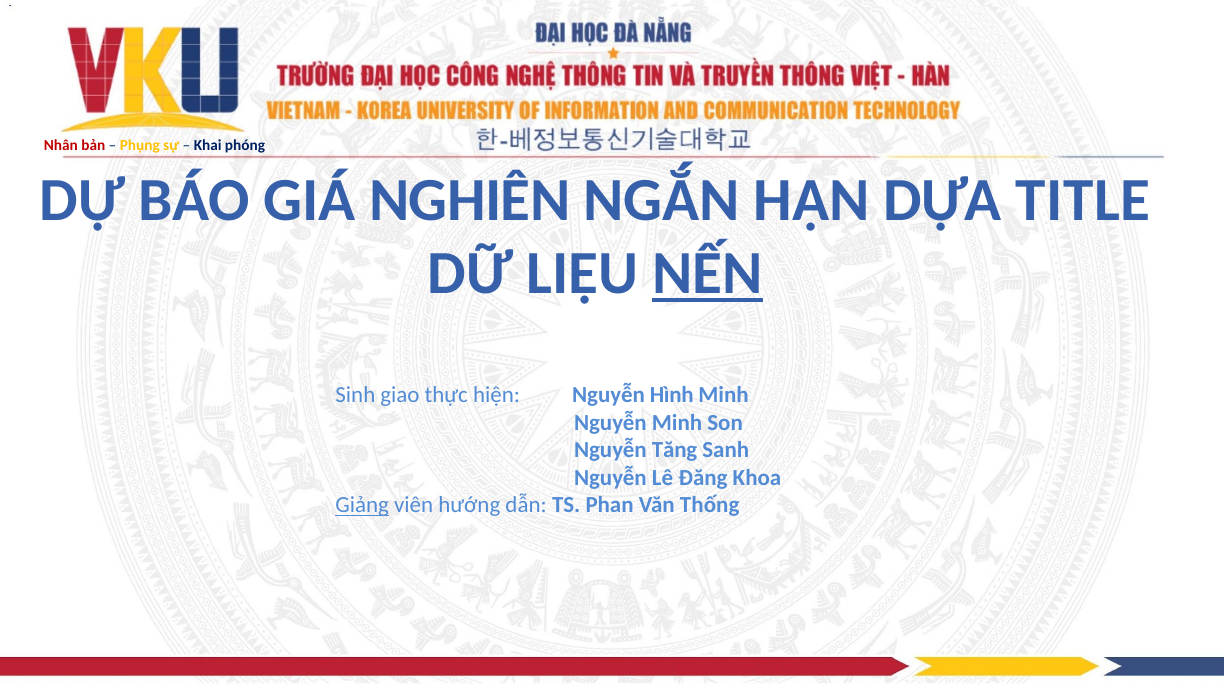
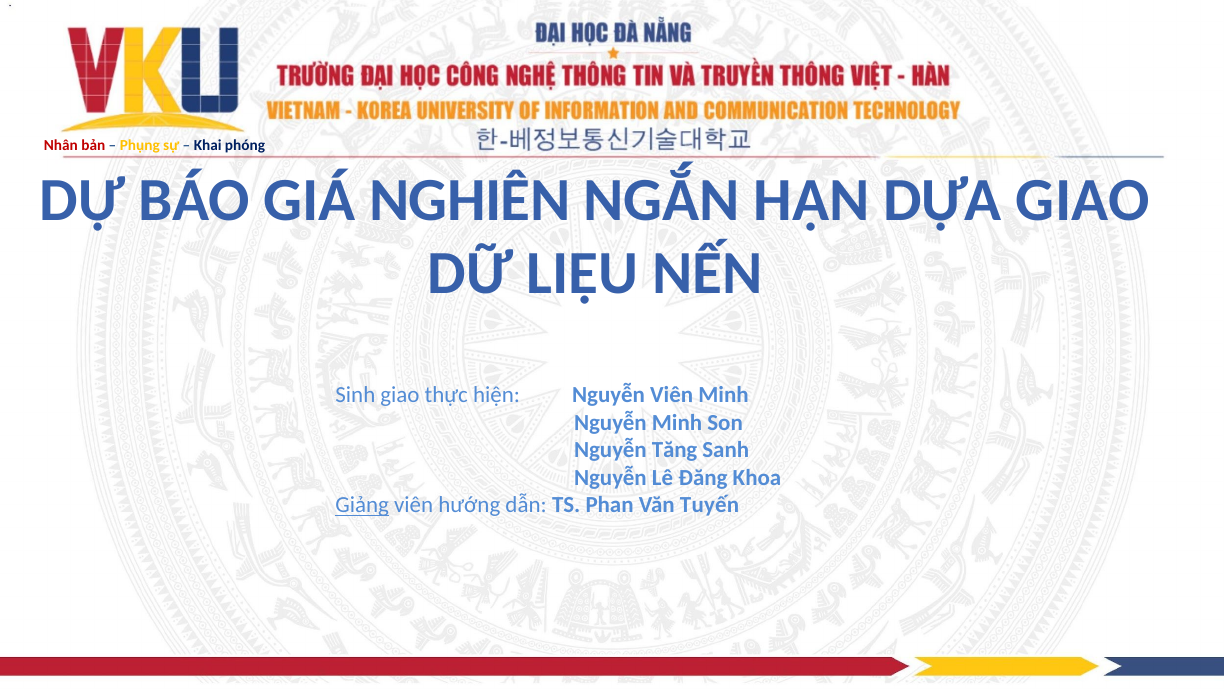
DỰA TITLE: TITLE -> GIAO
NẾN underline: present -> none
Nguyễn Hình: Hình -> Viên
Thống: Thống -> Tuyến
